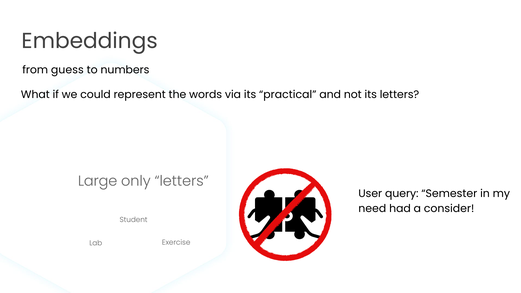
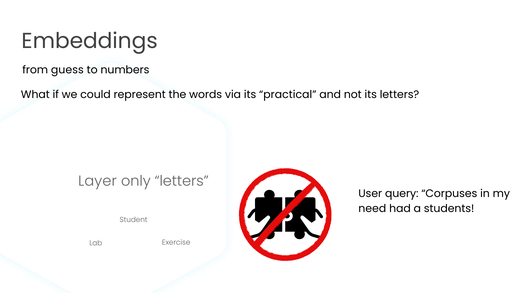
Large: Large -> Layer
Semester: Semester -> Corpuses
consider: consider -> students
